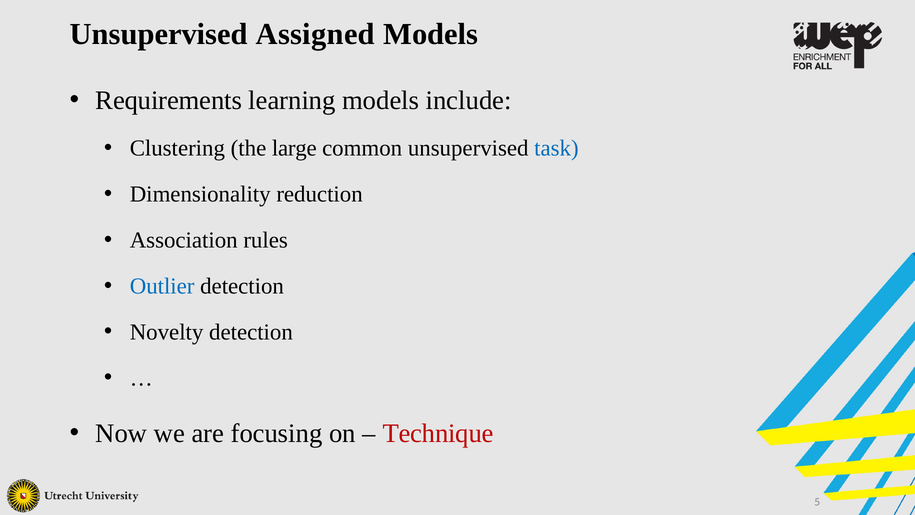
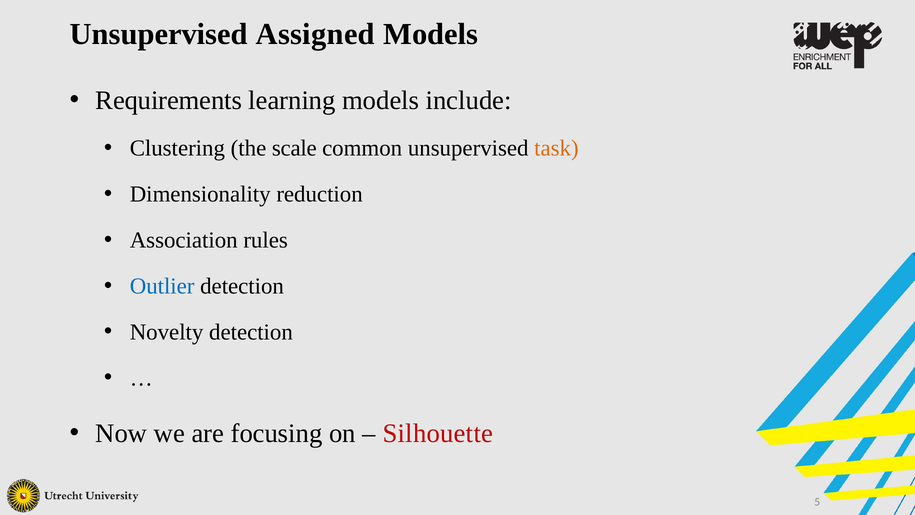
large: large -> scale
task colour: blue -> orange
Technique: Technique -> Silhouette
